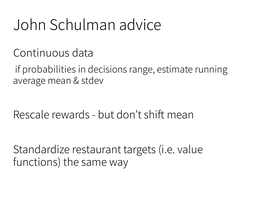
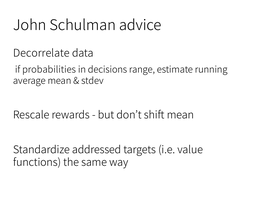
Continuous: Continuous -> Decorrelate
restaurant: restaurant -> addressed
